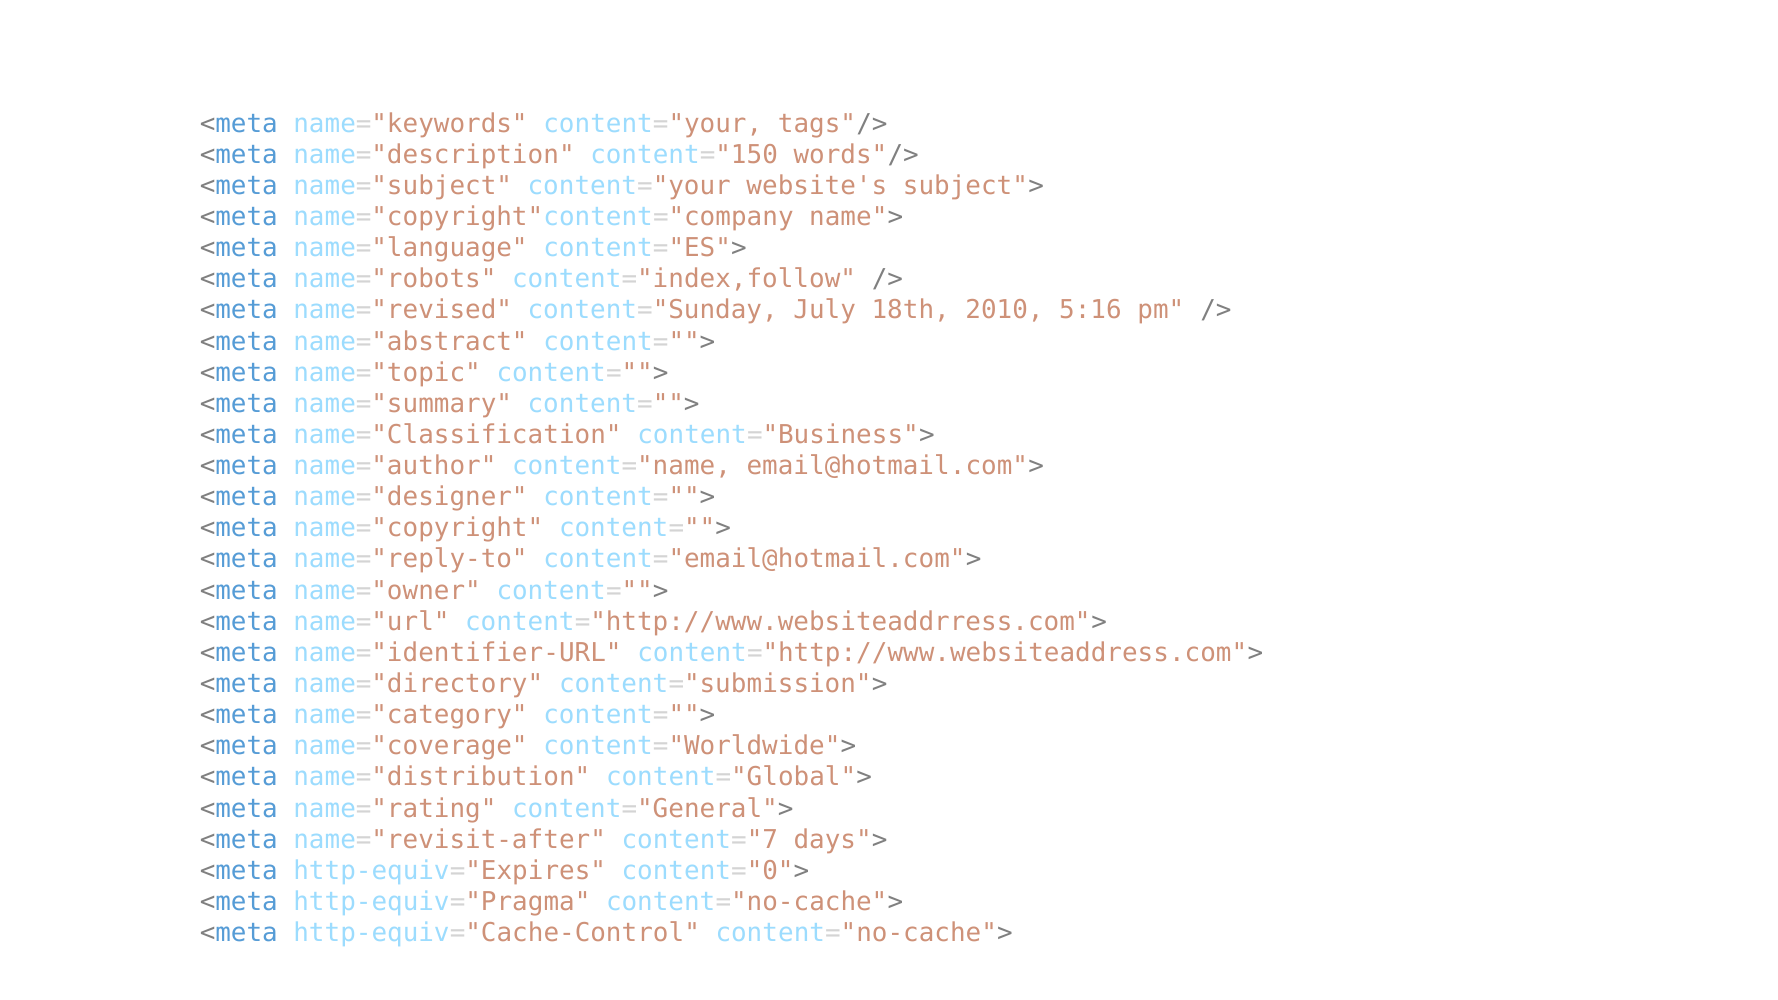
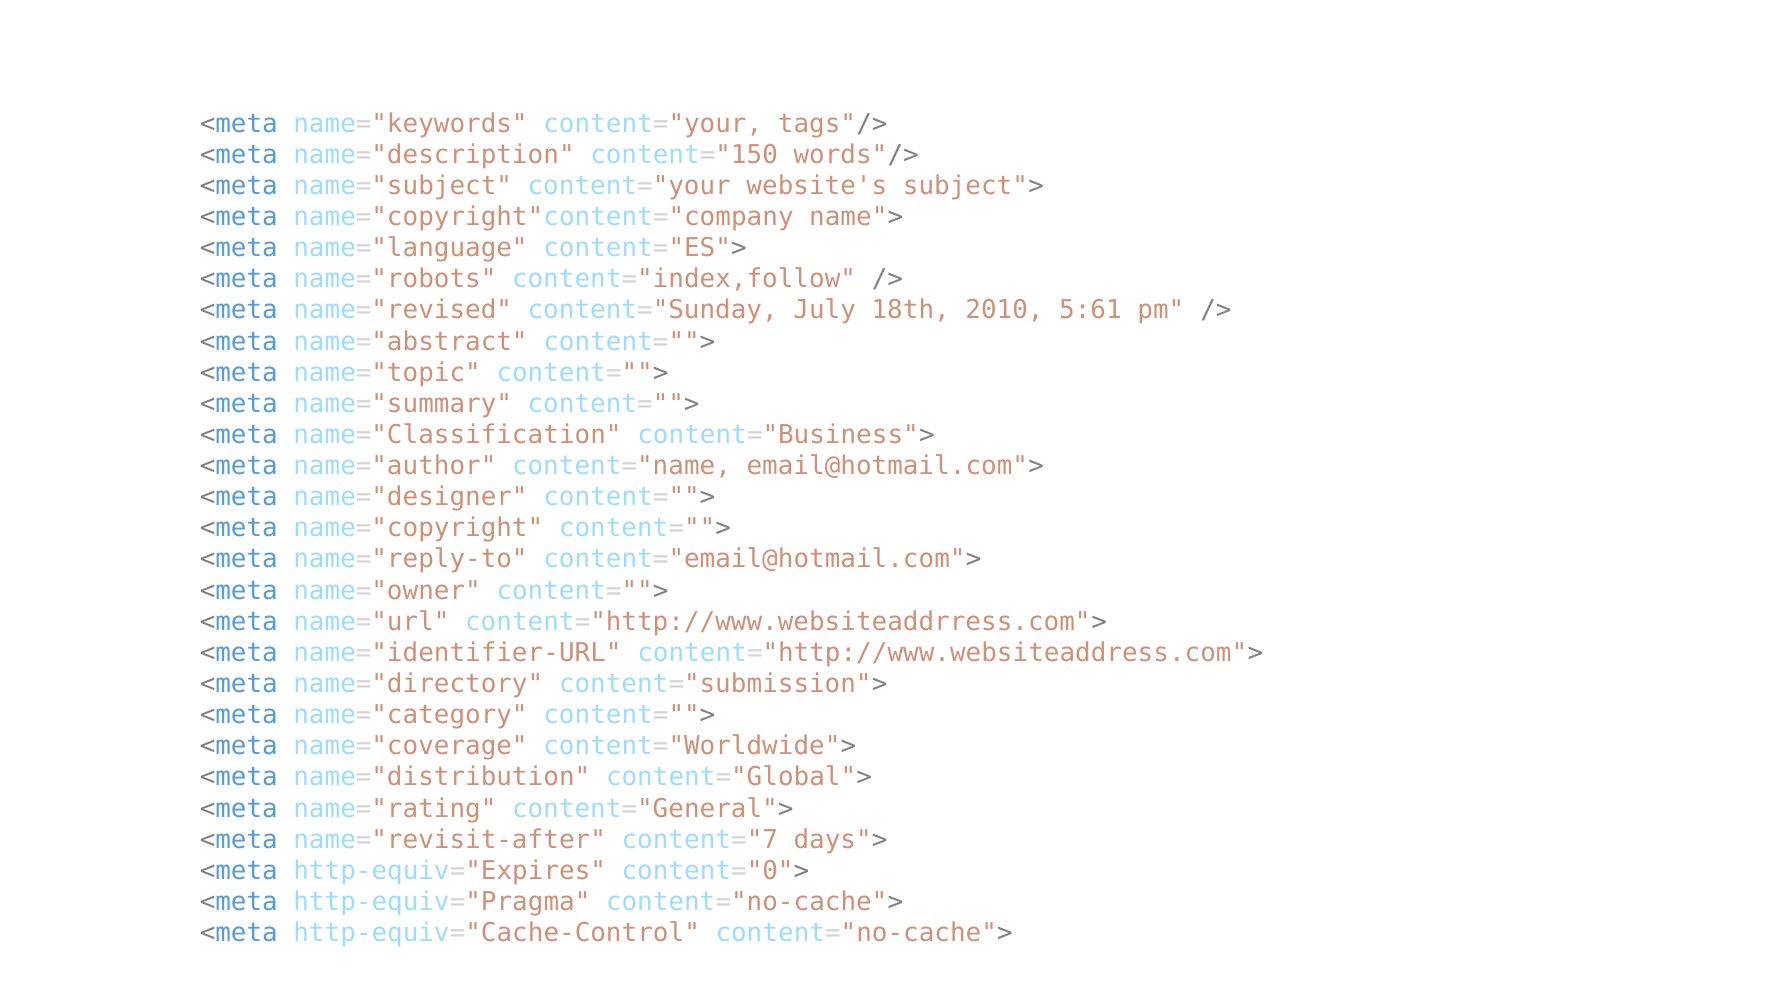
5:16: 5:16 -> 5:61
